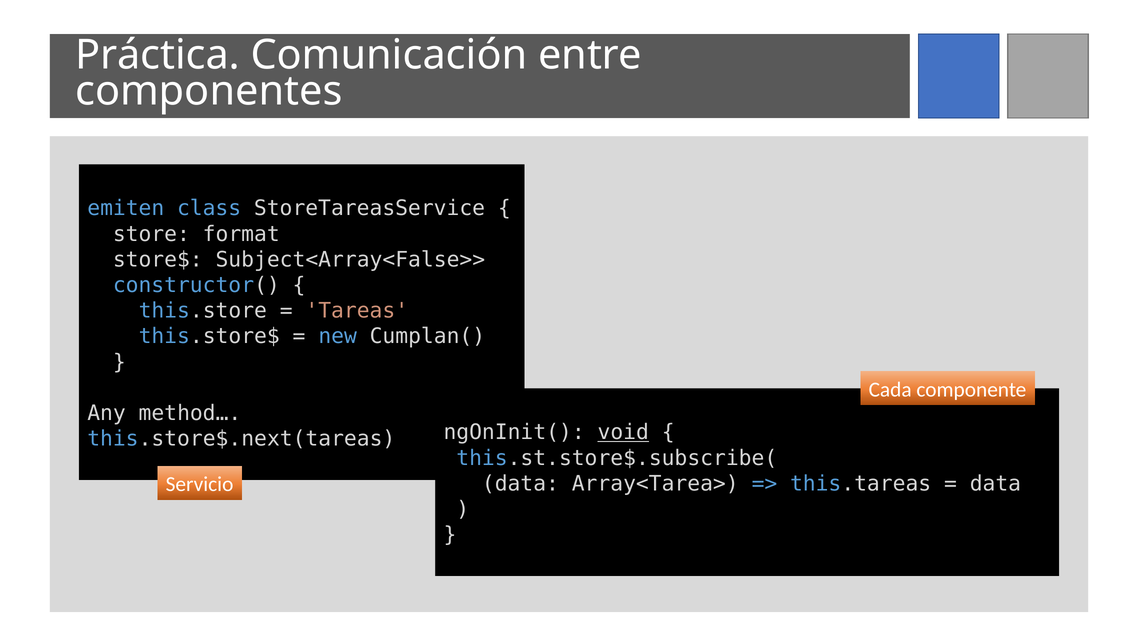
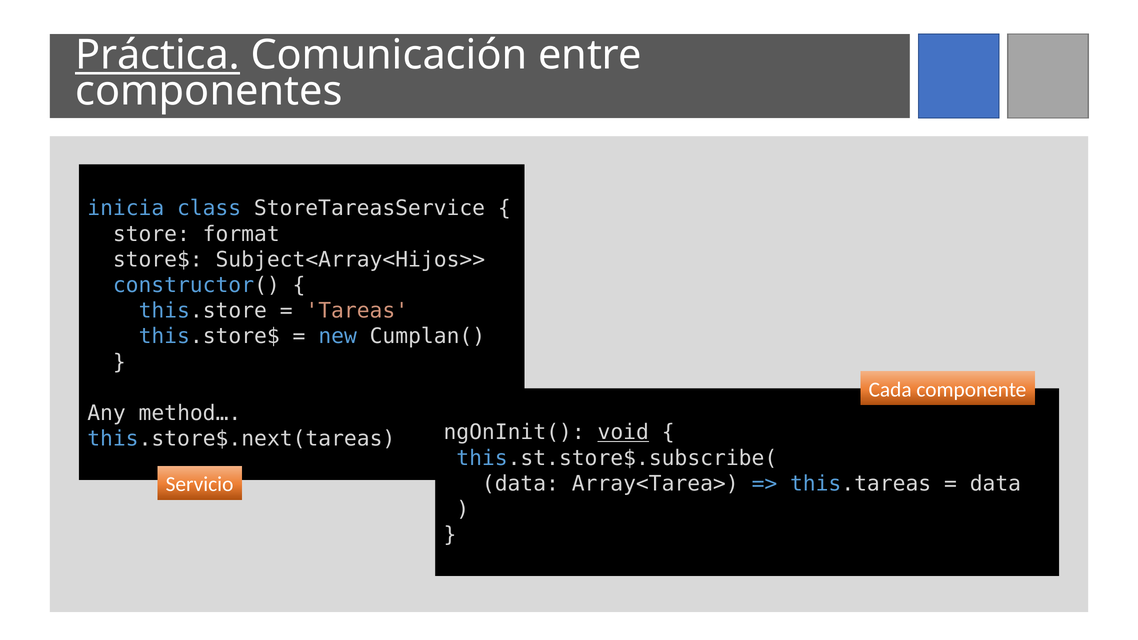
Práctica underline: none -> present
emiten: emiten -> inicia
Subject<Array<False>>: Subject<Array<False>> -> Subject<Array<Hijos>>
